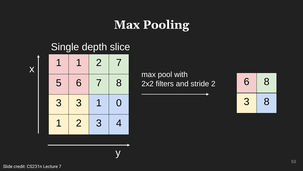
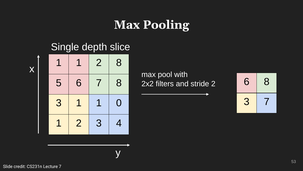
2 7: 7 -> 8
3 8: 8 -> 7
3 3: 3 -> 1
